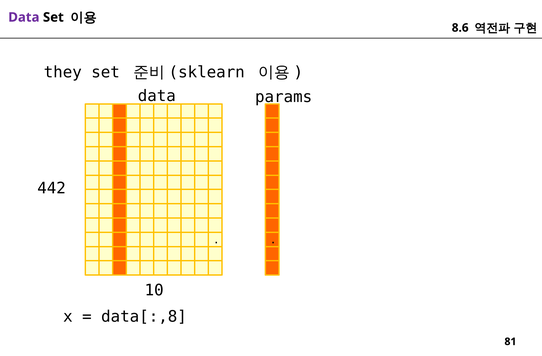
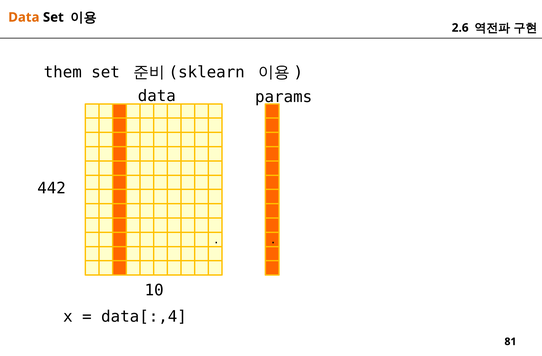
Data at (24, 17) colour: purple -> orange
8.6: 8.6 -> 2.6
they: they -> them
data[:,8: data[:,8 -> data[:,4
